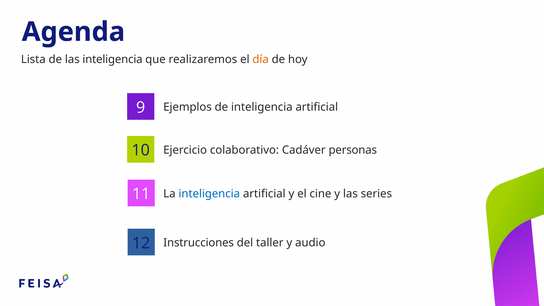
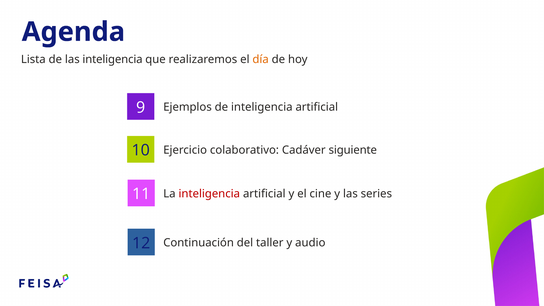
personas: personas -> siguiente
inteligencia at (209, 194) colour: blue -> red
Instrucciones: Instrucciones -> Continuación
